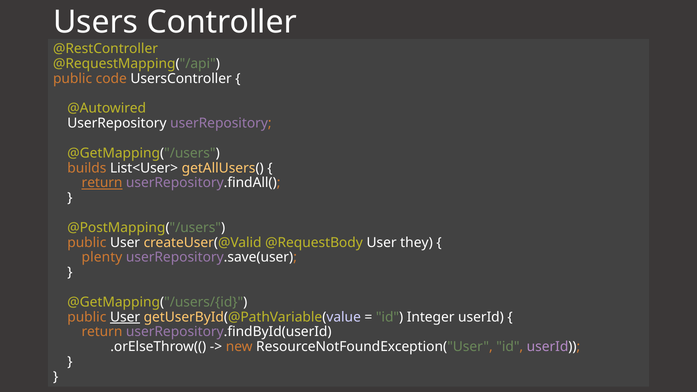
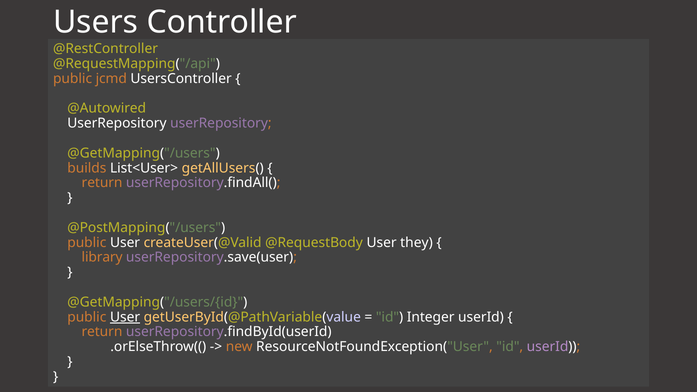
code: code -> jcmd
return at (102, 183) underline: present -> none
plenty: plenty -> library
